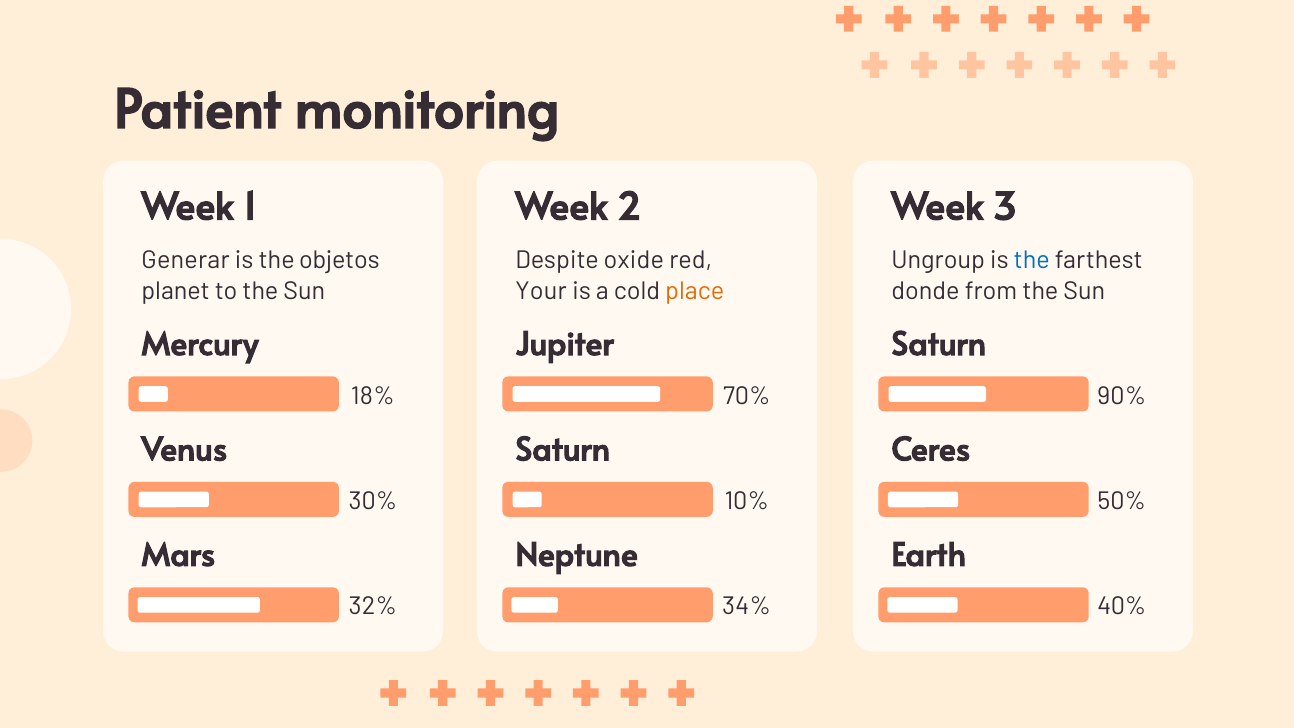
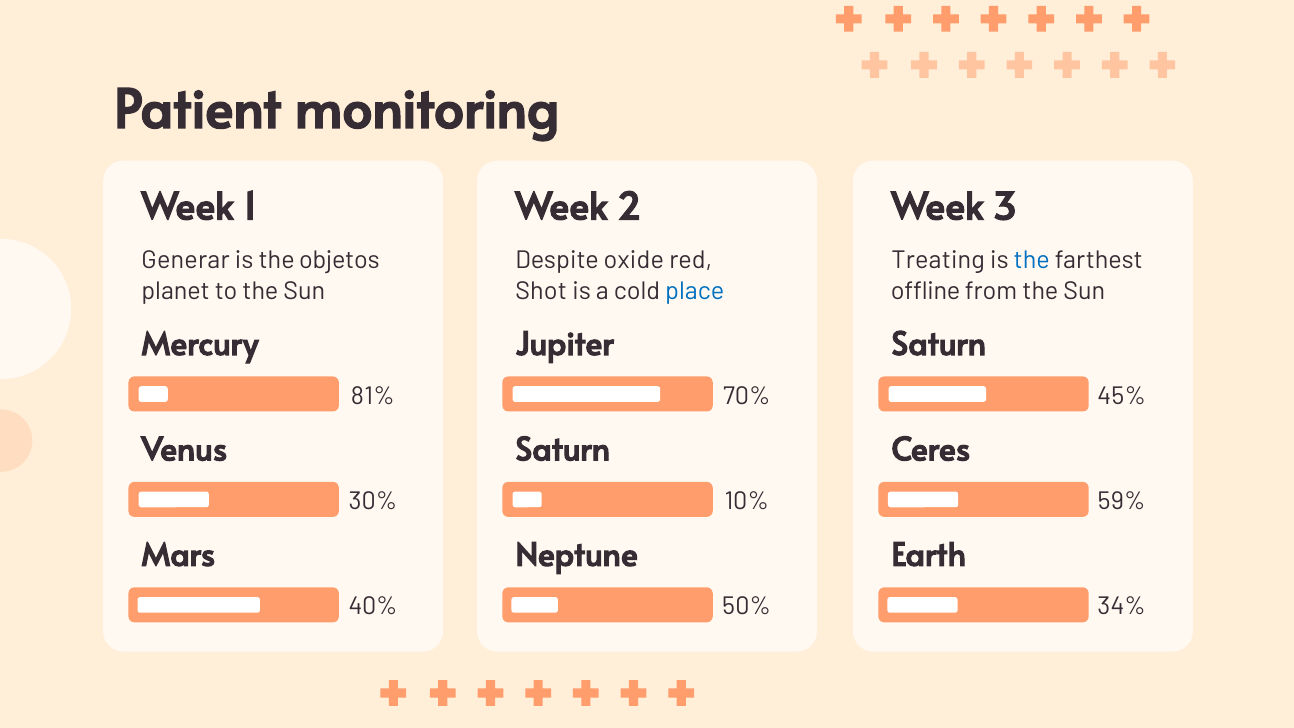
Ungroup: Ungroup -> Treating
Your: Your -> Shot
place colour: orange -> blue
donde: donde -> offline
18%: 18% -> 81%
90%: 90% -> 45%
50%: 50% -> 59%
32%: 32% -> 40%
34%: 34% -> 50%
40%: 40% -> 34%
